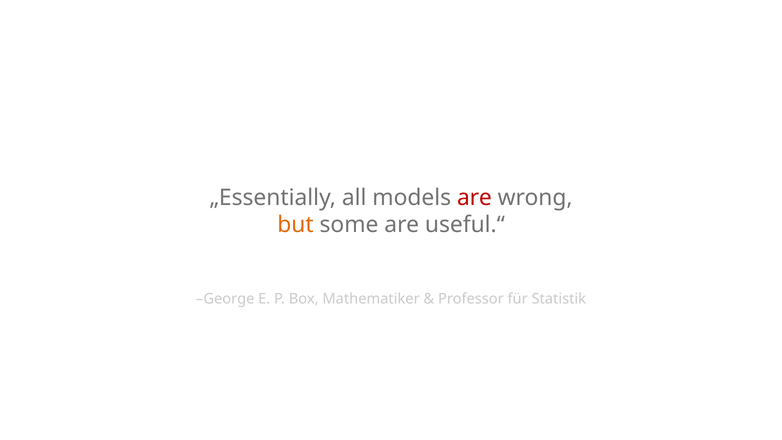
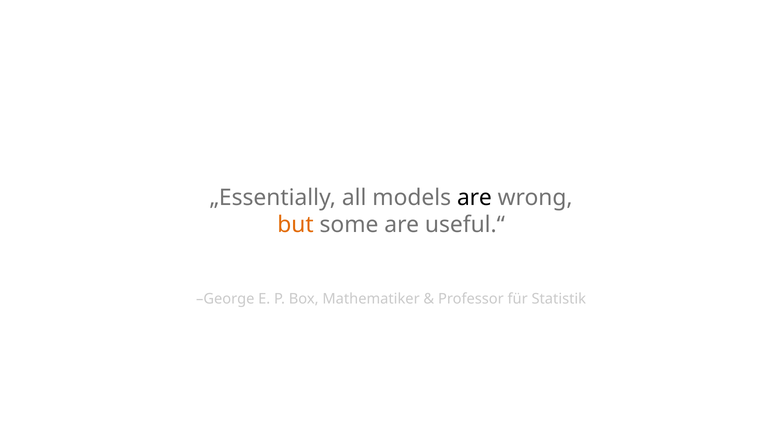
are at (474, 197) colour: red -> black
